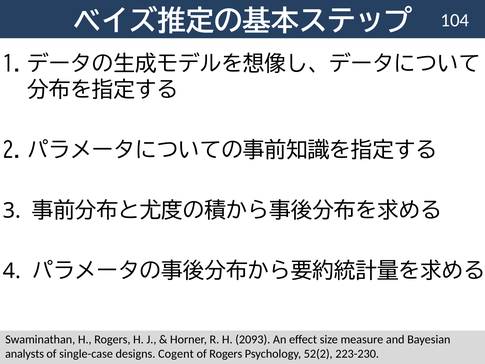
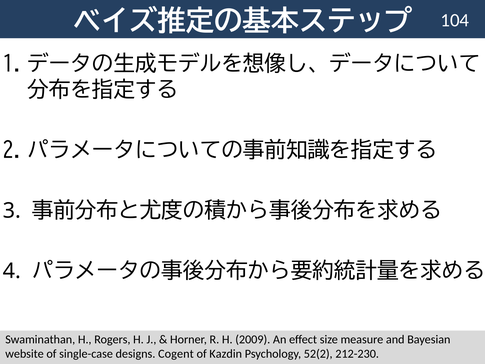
2093: 2093 -> 2009
analysts: analysts -> website
of Rogers: Rogers -> Kazdin
223-230: 223-230 -> 212-230
